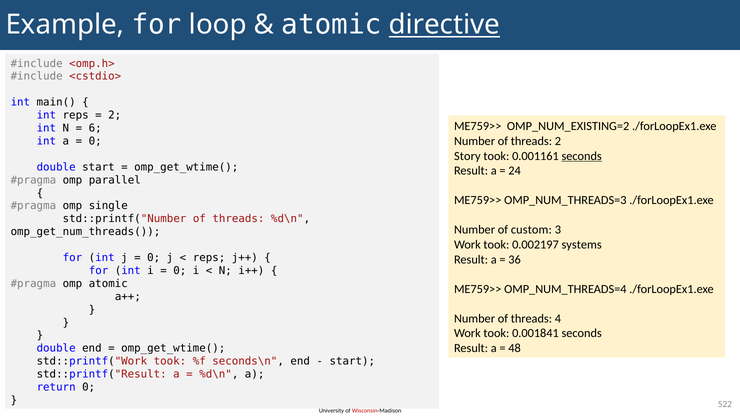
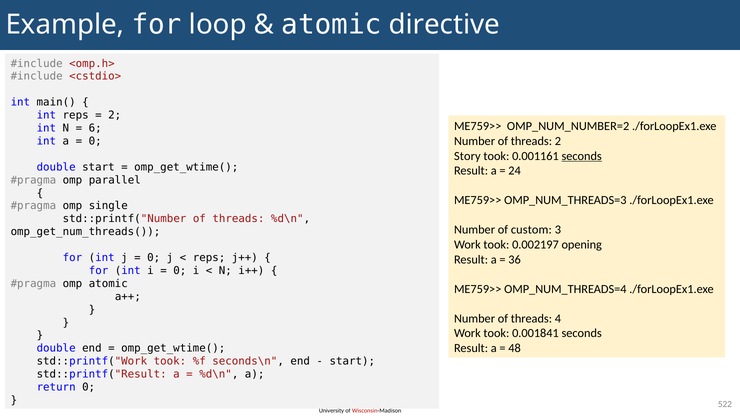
directive underline: present -> none
OMP_NUM_EXISTING=2: OMP_NUM_EXISTING=2 -> OMP_NUM_NUMBER=2
systems: systems -> opening
